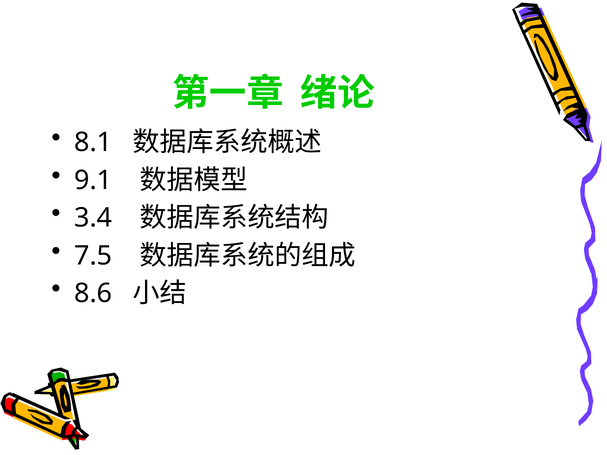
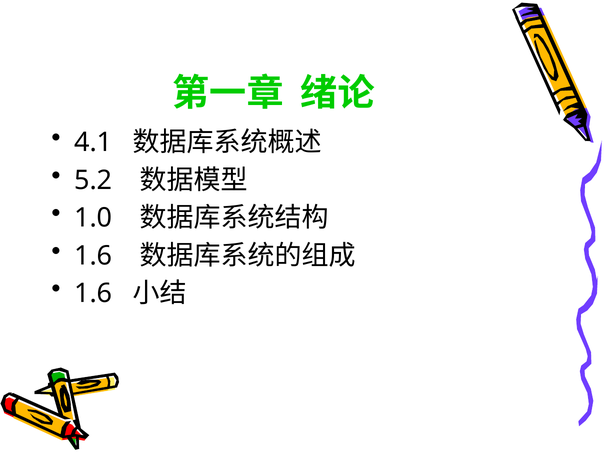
8.1: 8.1 -> 4.1
9.1: 9.1 -> 5.2
3.4: 3.4 -> 1.0
7.5 at (93, 256): 7.5 -> 1.6
8.6 at (93, 294): 8.6 -> 1.6
